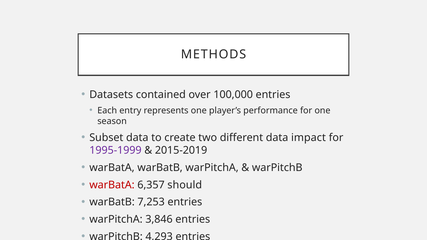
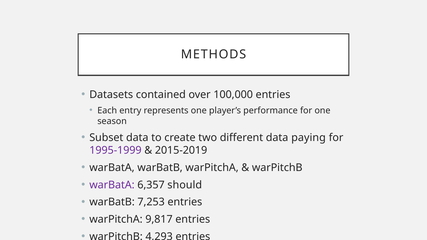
impact: impact -> paying
warBatA at (112, 185) colour: red -> purple
3,846: 3,846 -> 9,817
